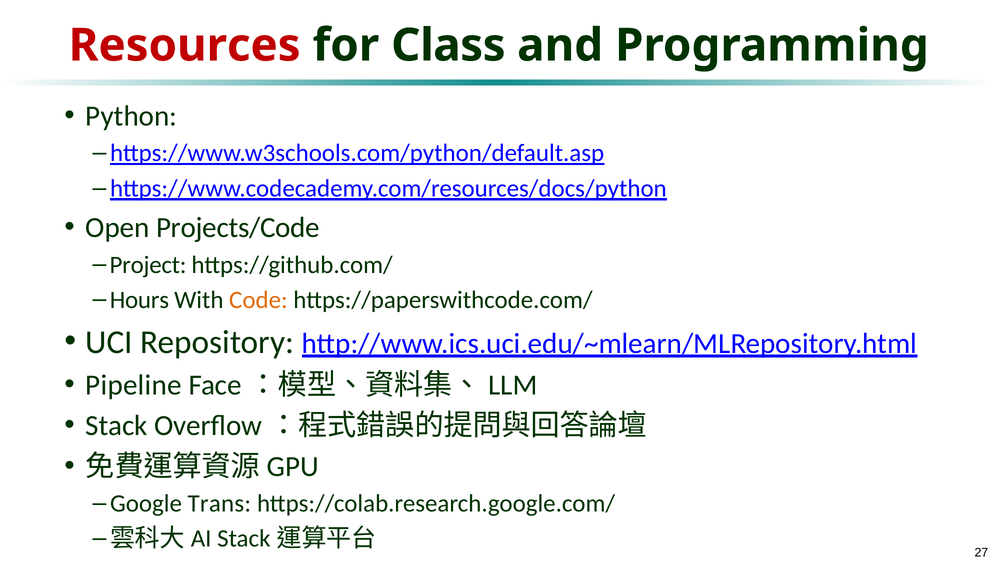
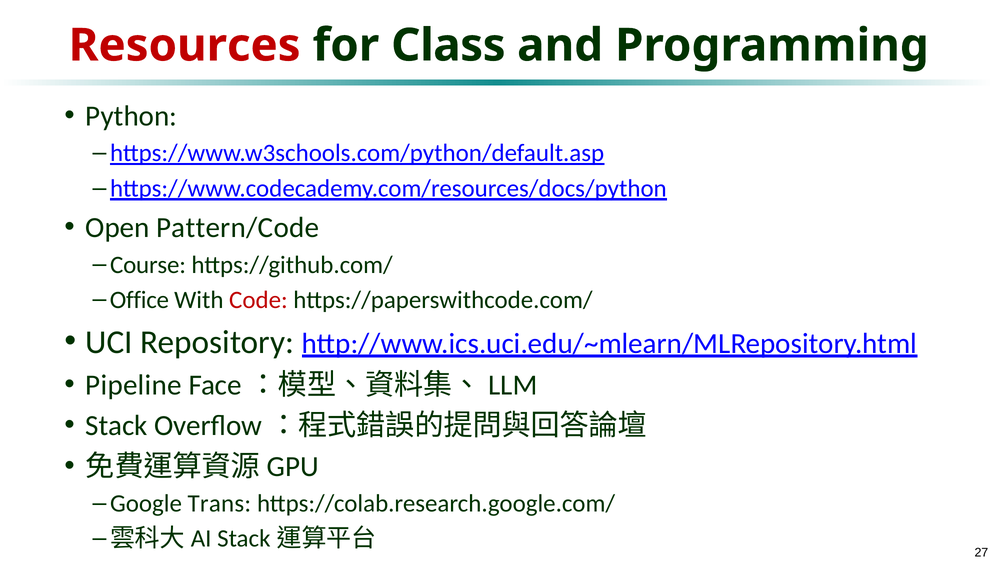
Projects/Code: Projects/Code -> Pattern/Code
Project: Project -> Course
Hours: Hours -> Office
Code colour: orange -> red
